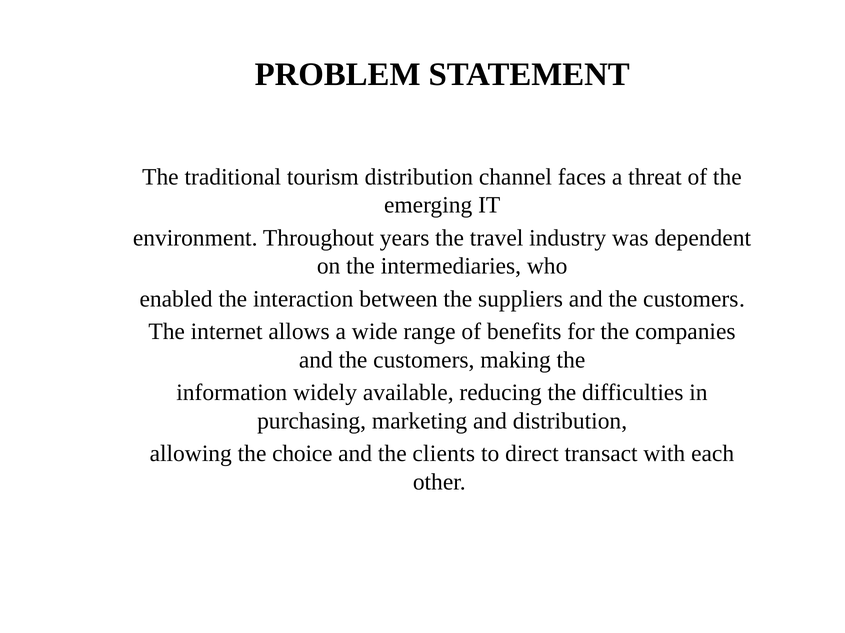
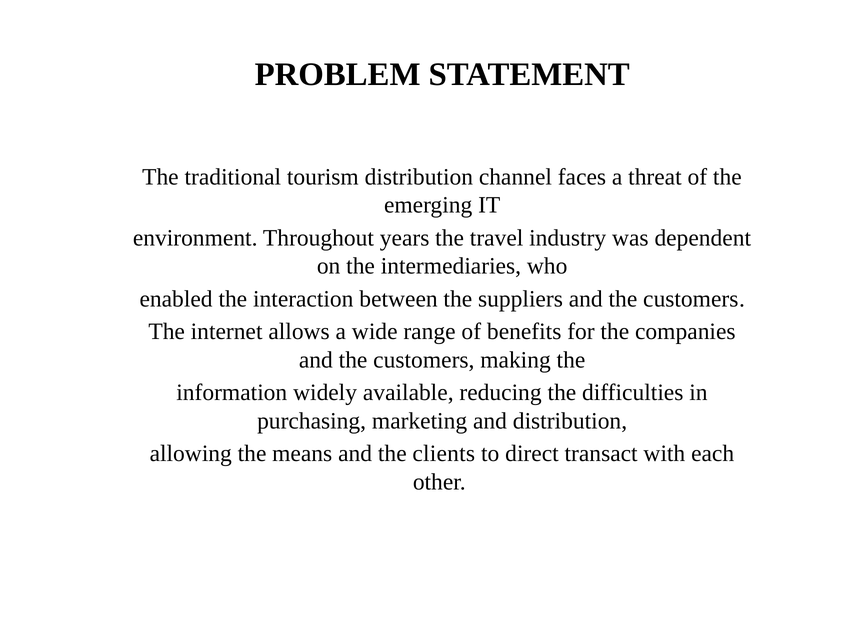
choice: choice -> means
